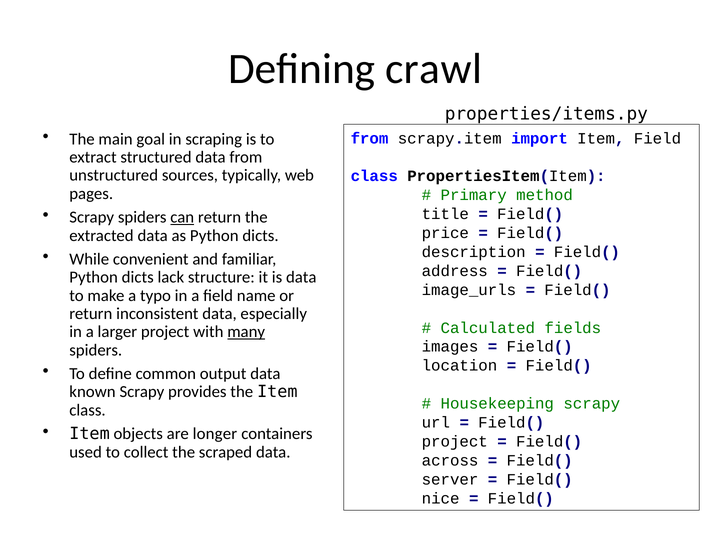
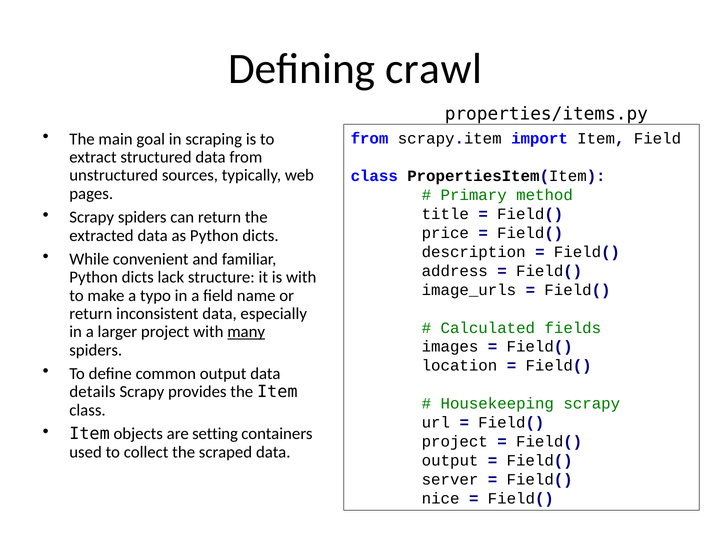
can underline: present -> none
is data: data -> with
known: known -> details
longer: longer -> setting
across at (450, 461): across -> output
